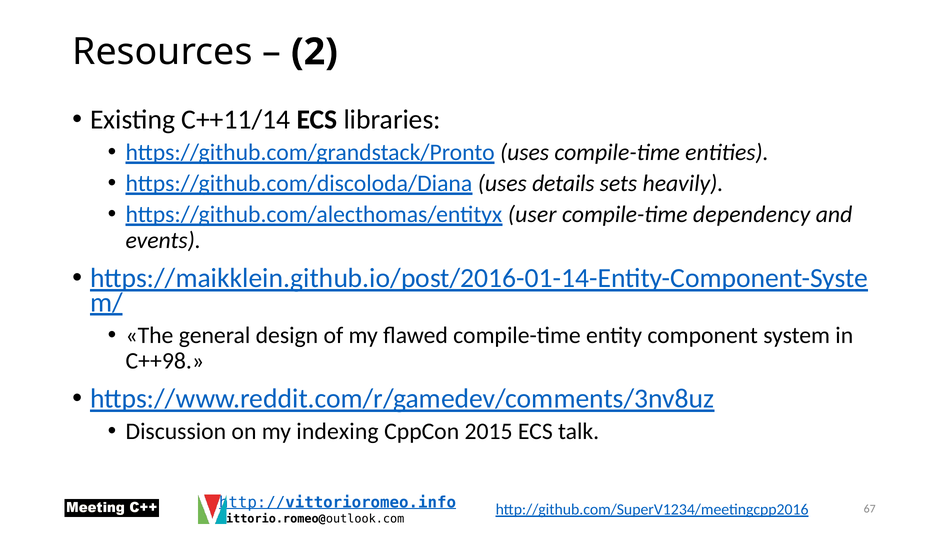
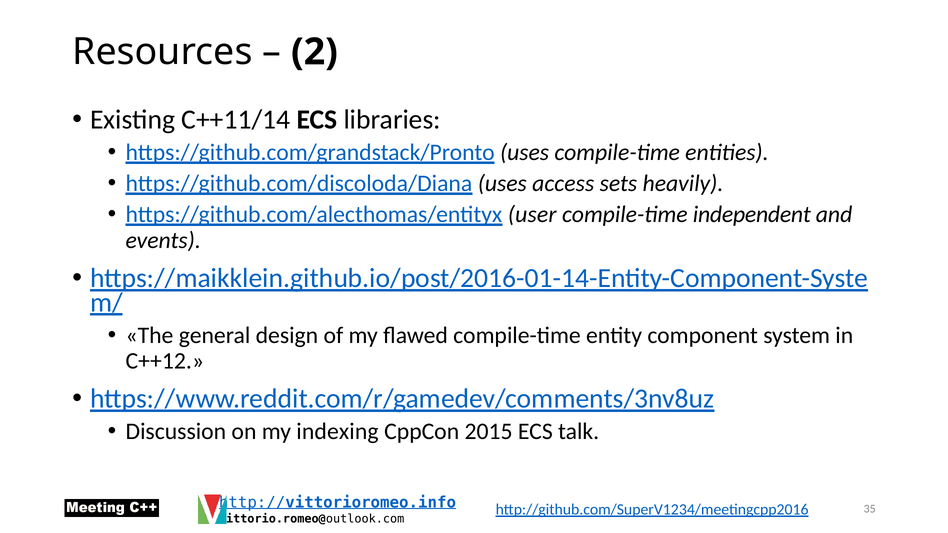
details: details -> access
dependency: dependency -> independent
C++98: C++98 -> C++12
67: 67 -> 35
